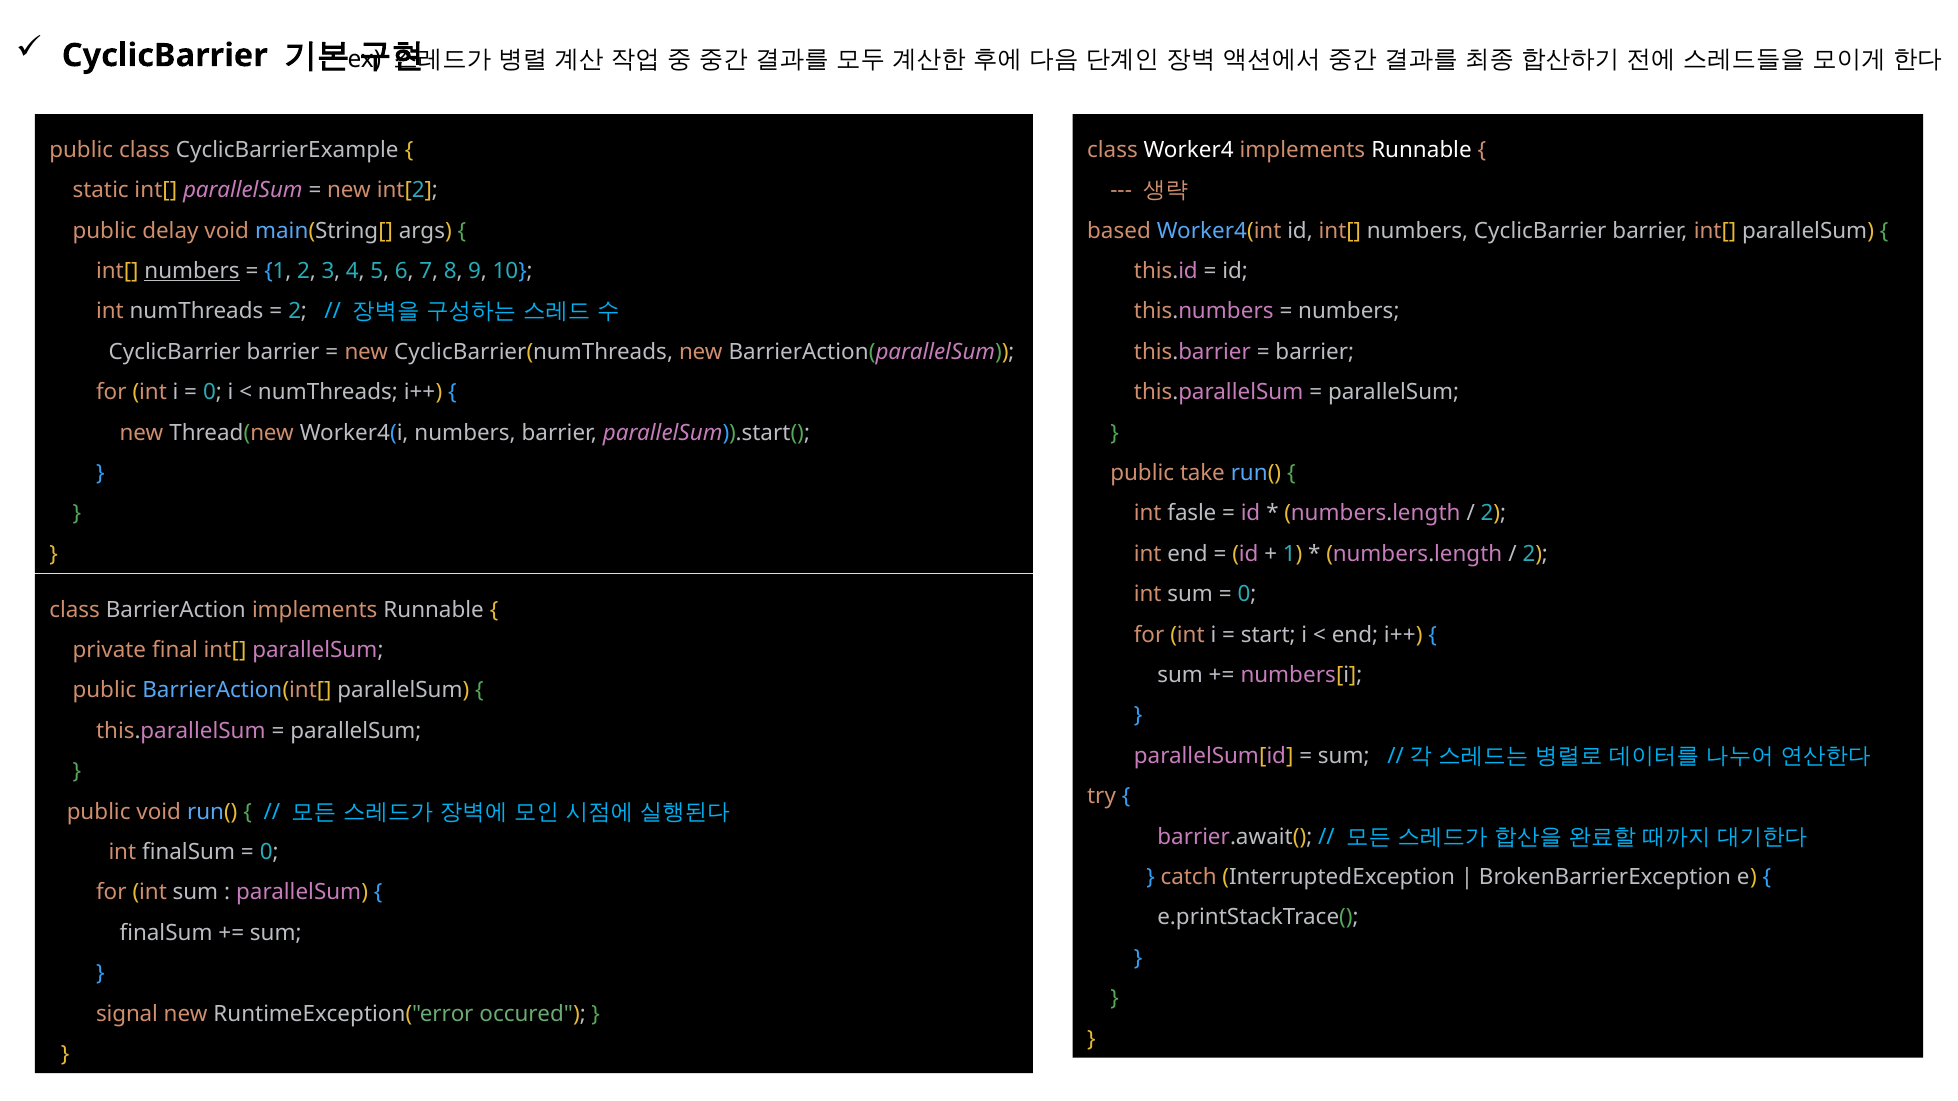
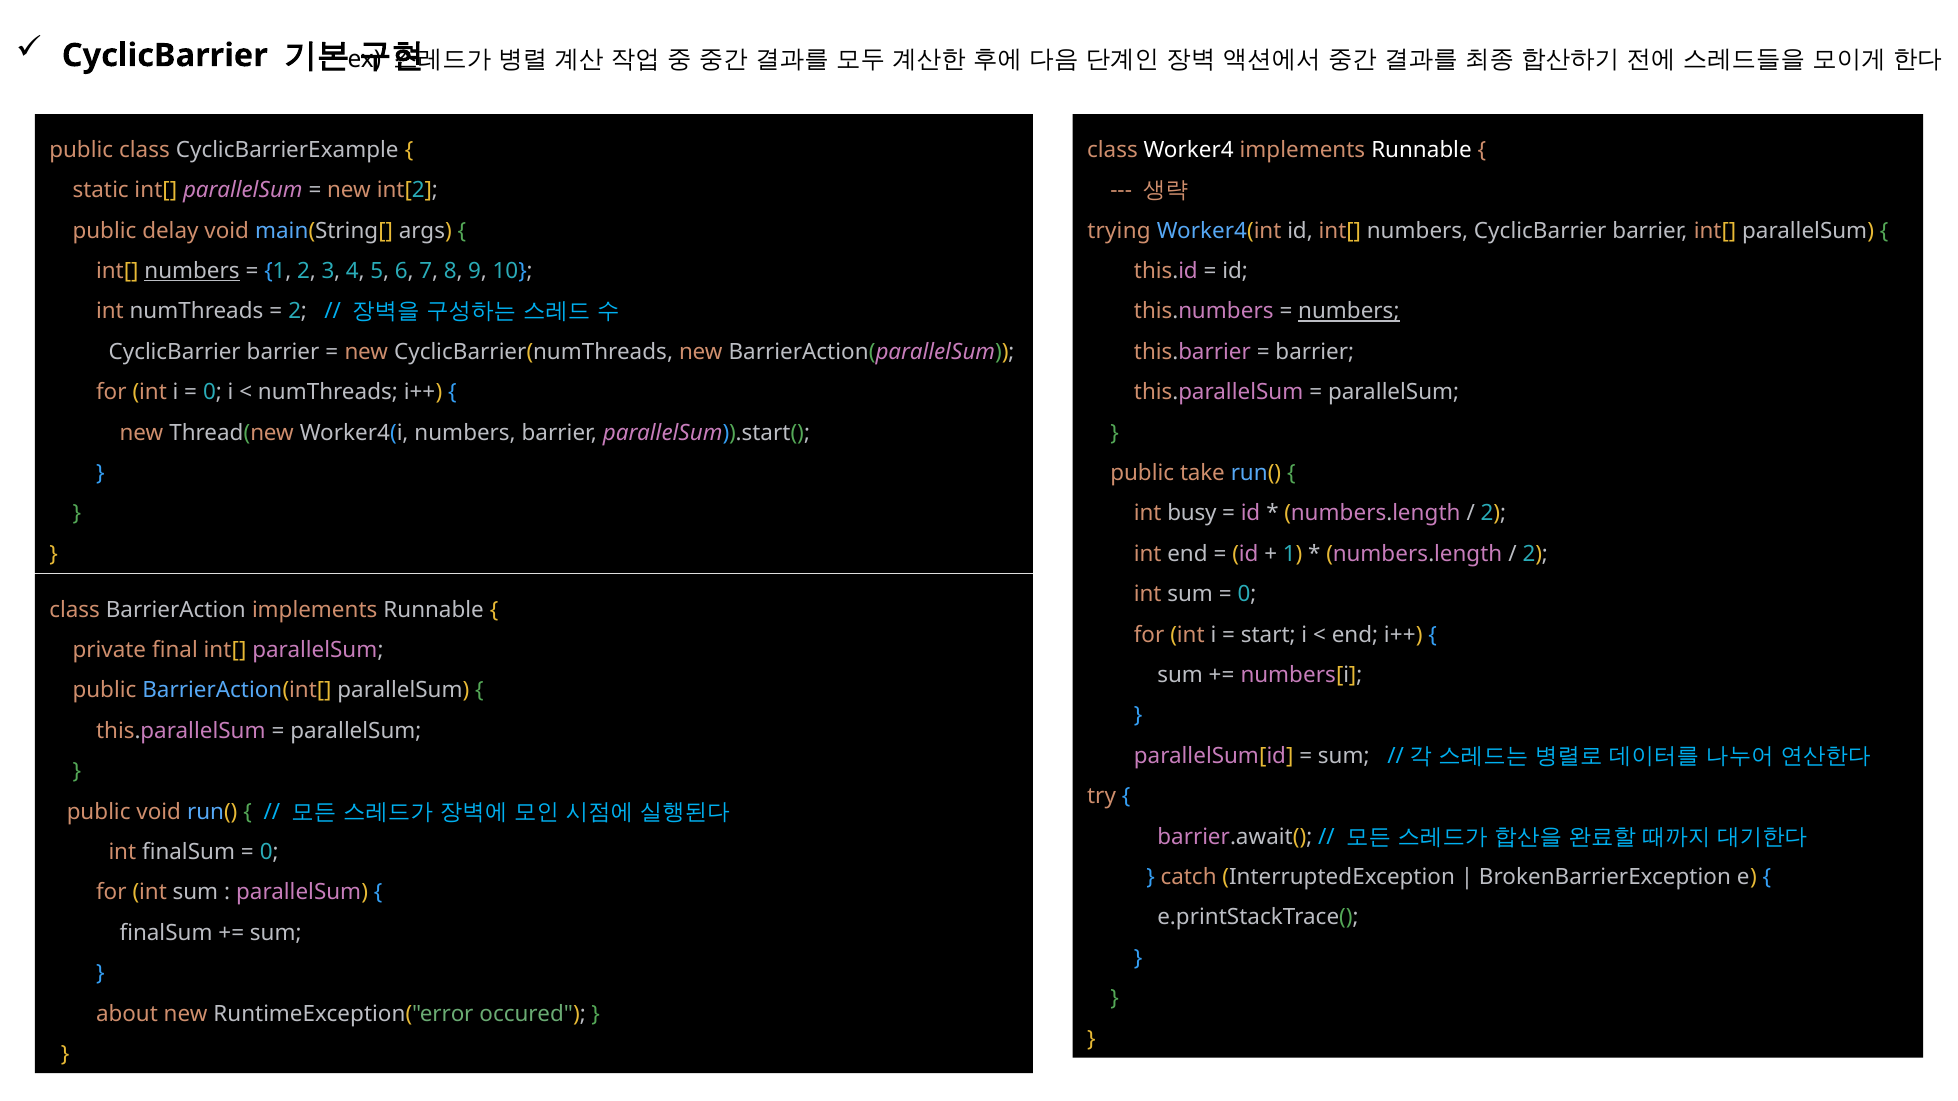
based: based -> trying
numbers at (1349, 312) underline: none -> present
fasle: fasle -> busy
signal: signal -> about
